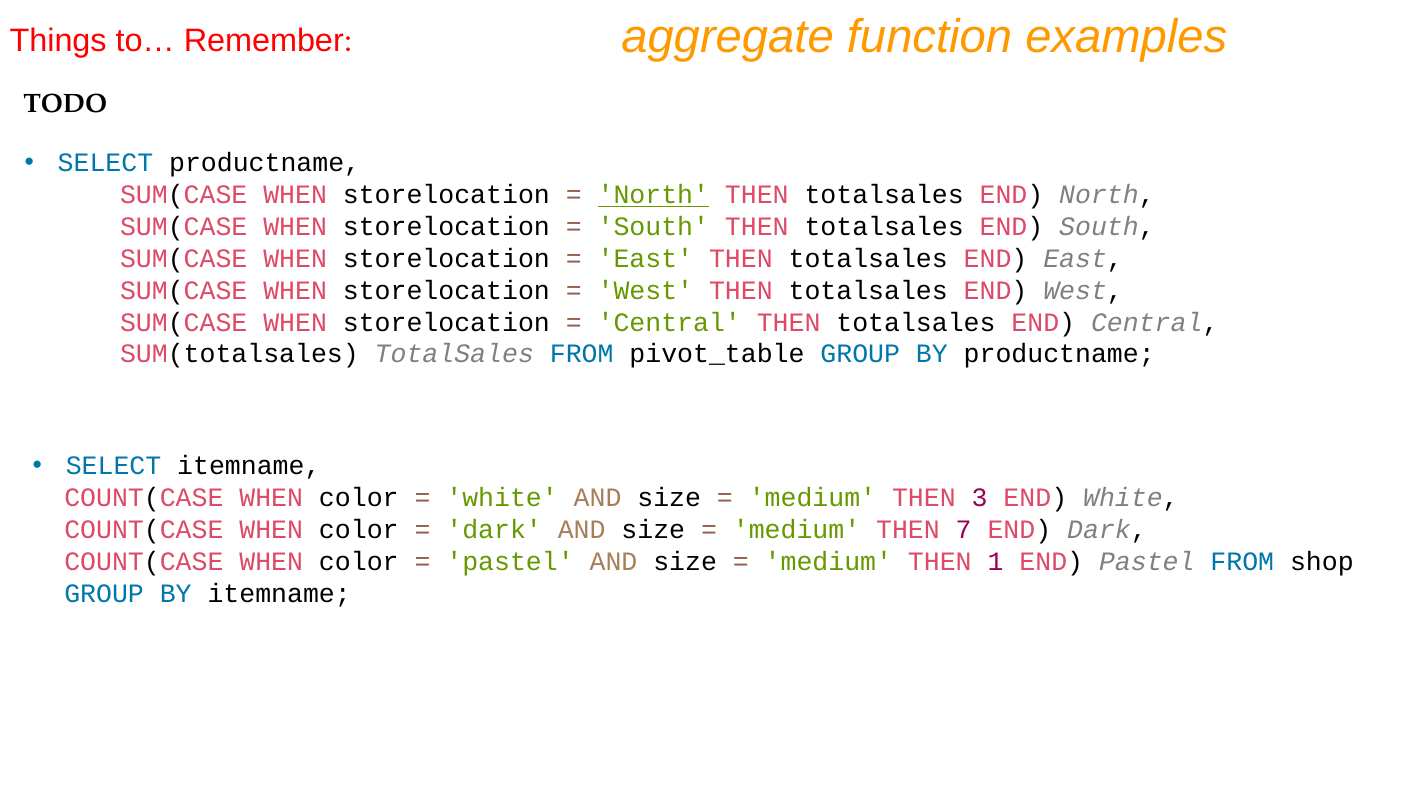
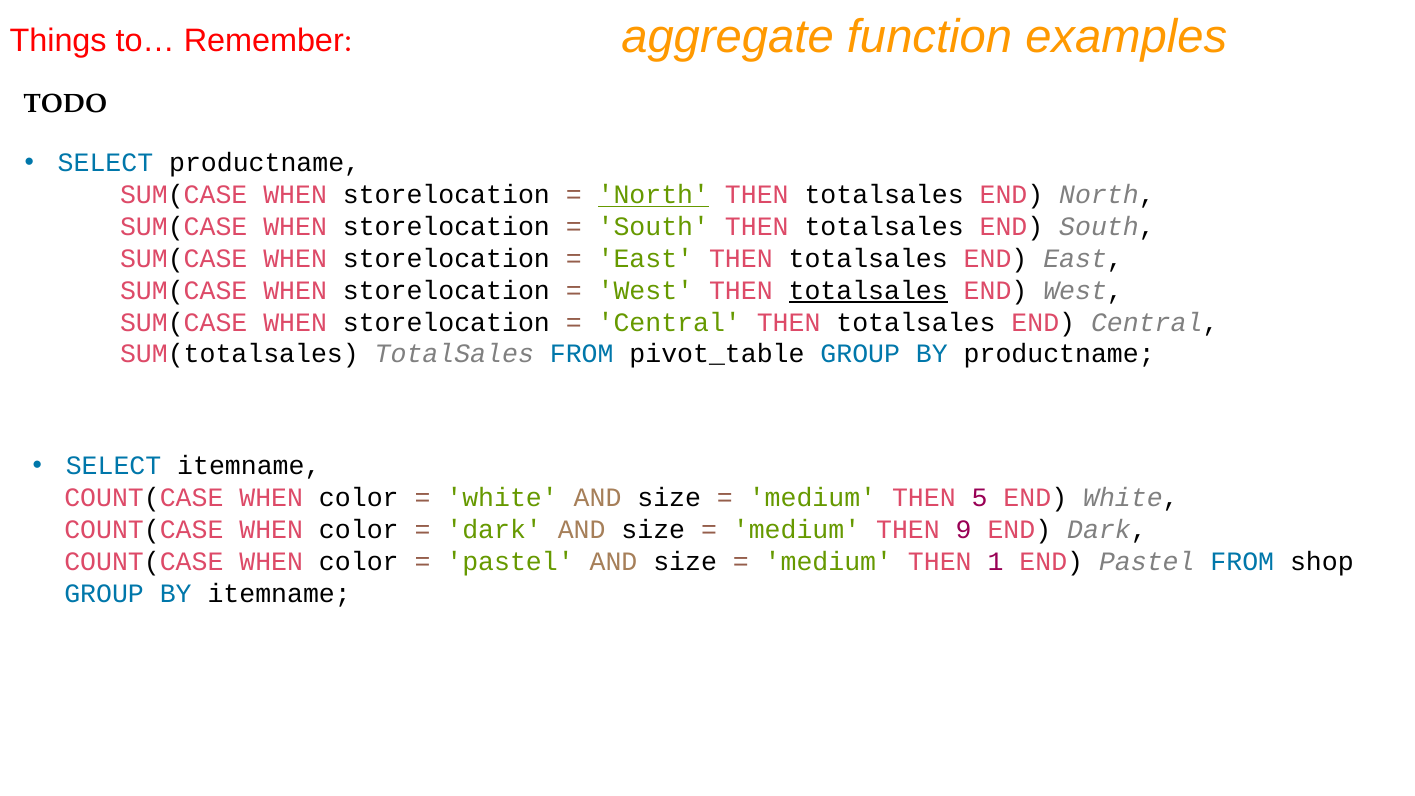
totalsales at (868, 290) underline: none -> present
3: 3 -> 5
7: 7 -> 9
